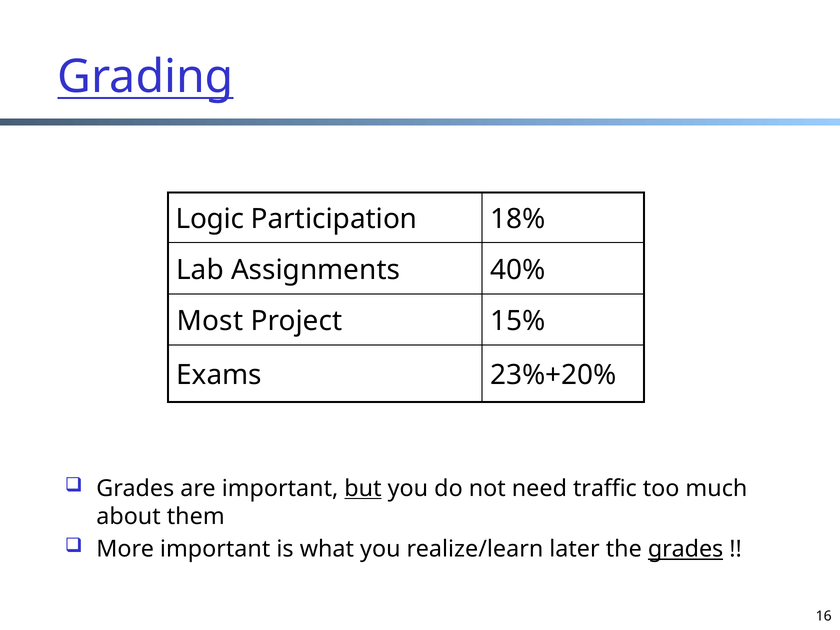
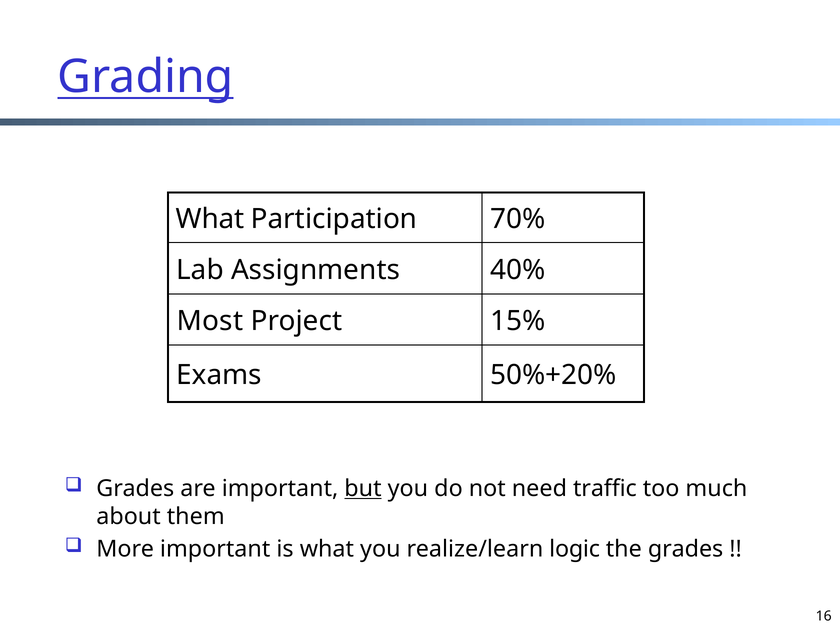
Logic at (210, 219): Logic -> What
18%: 18% -> 70%
23%+20%: 23%+20% -> 50%+20%
later: later -> logic
grades at (686, 549) underline: present -> none
